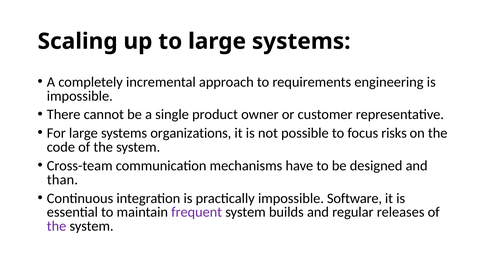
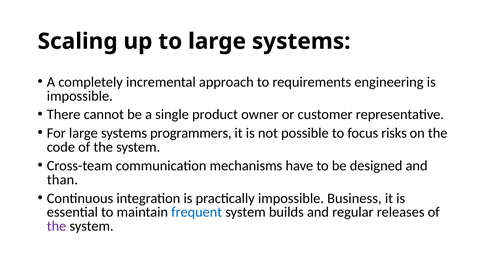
organizations: organizations -> programmers
Software: Software -> Business
frequent colour: purple -> blue
